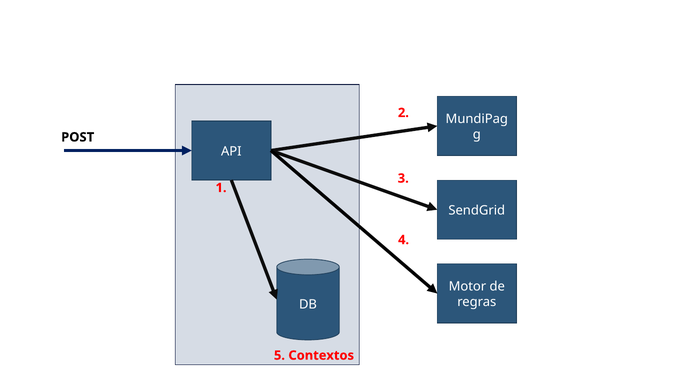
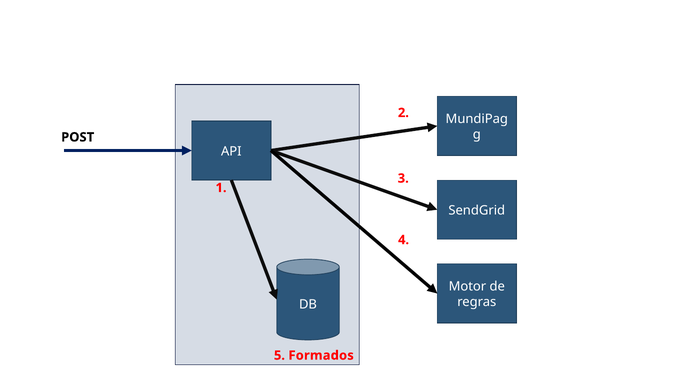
Contextos: Contextos -> Formados
